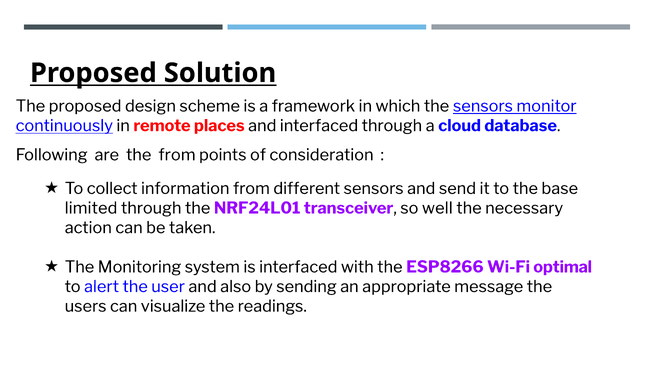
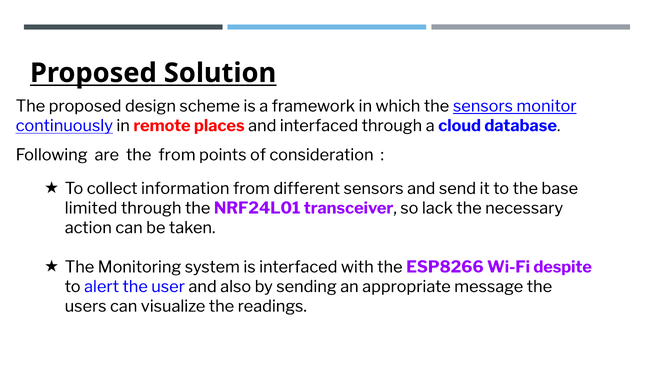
well: well -> lack
optimal: optimal -> despite
